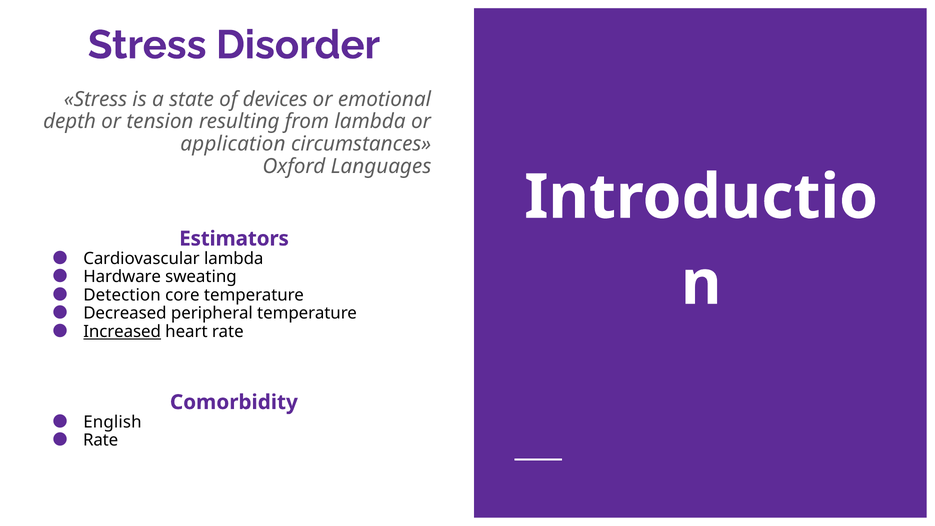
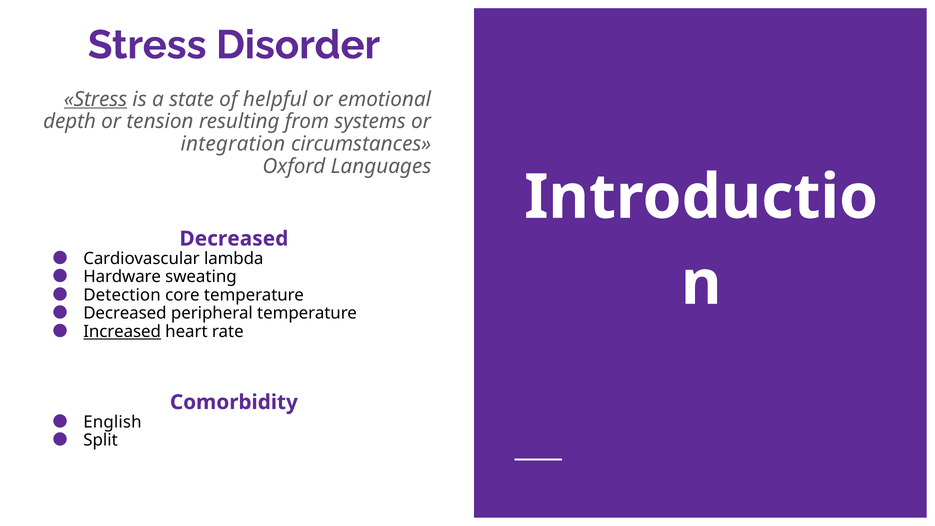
Stress at (95, 99) underline: none -> present
devices: devices -> helpful
from lambda: lambda -> systems
application: application -> integration
Estimators at (234, 239): Estimators -> Decreased
Rate at (101, 440): Rate -> Split
